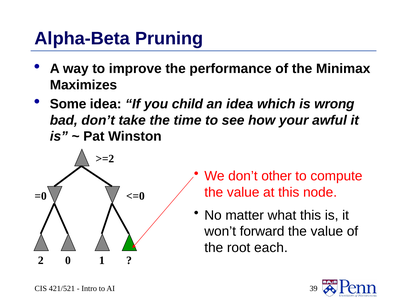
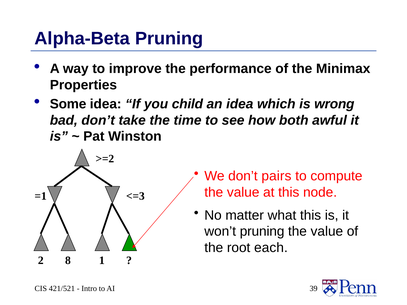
Maximizes: Maximizes -> Properties
your: your -> both
other: other -> pairs
=0: =0 -> =1
<=0: <=0 -> <=3
won’t forward: forward -> pruning
0: 0 -> 8
